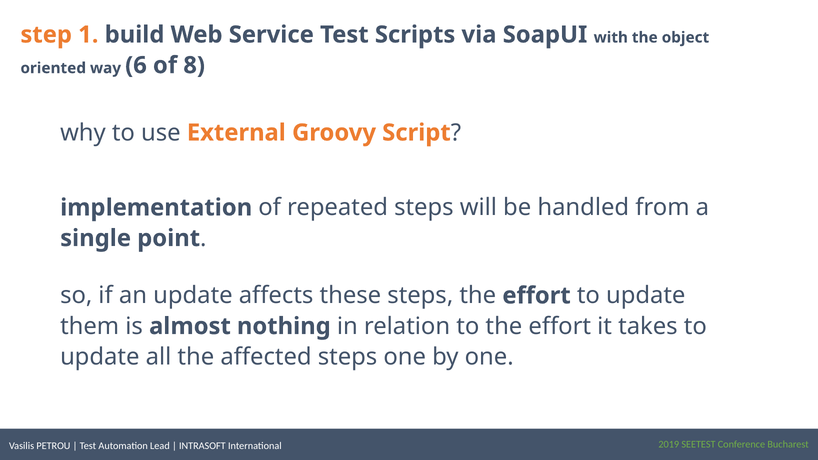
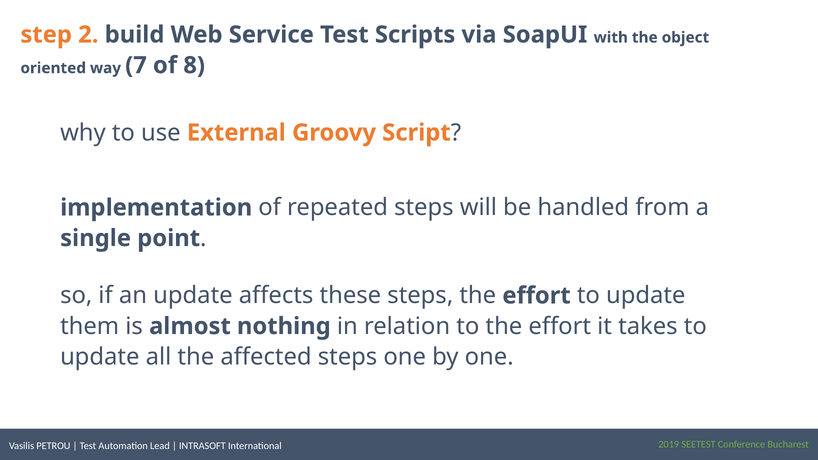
1: 1 -> 2
6: 6 -> 7
